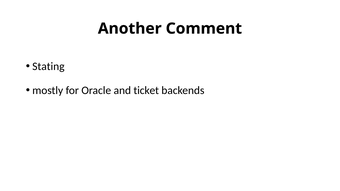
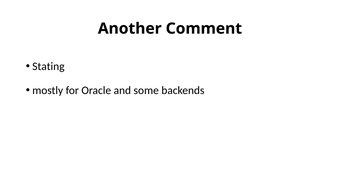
ticket: ticket -> some
